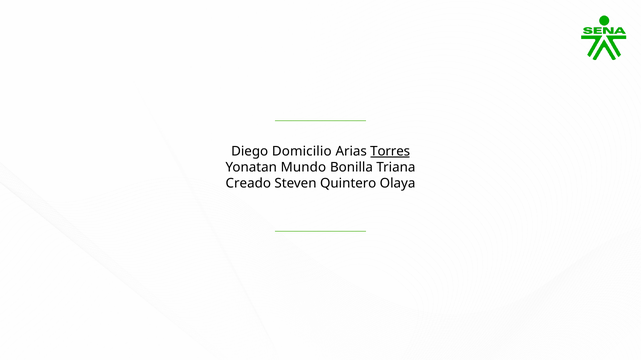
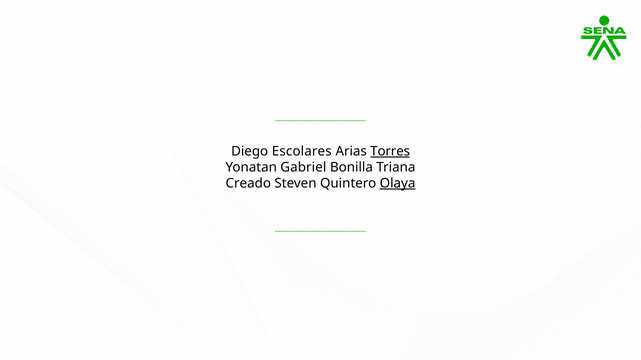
Domicilio: Domicilio -> Escolares
Mundo: Mundo -> Gabriel
Olaya underline: none -> present
